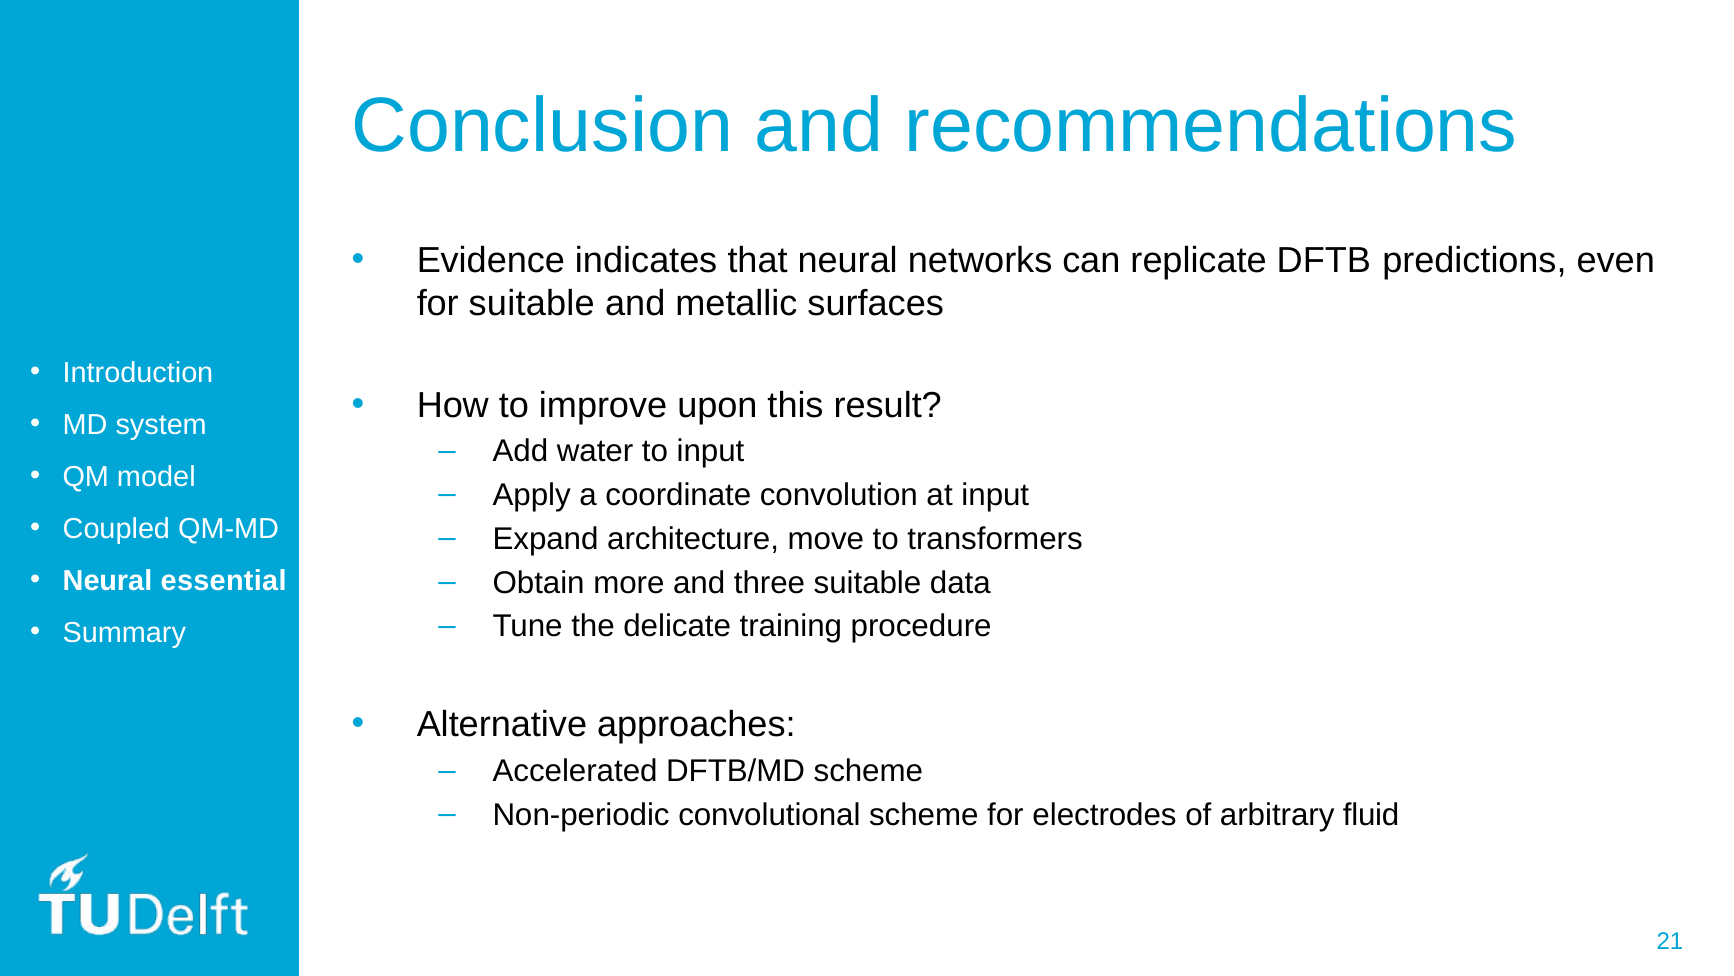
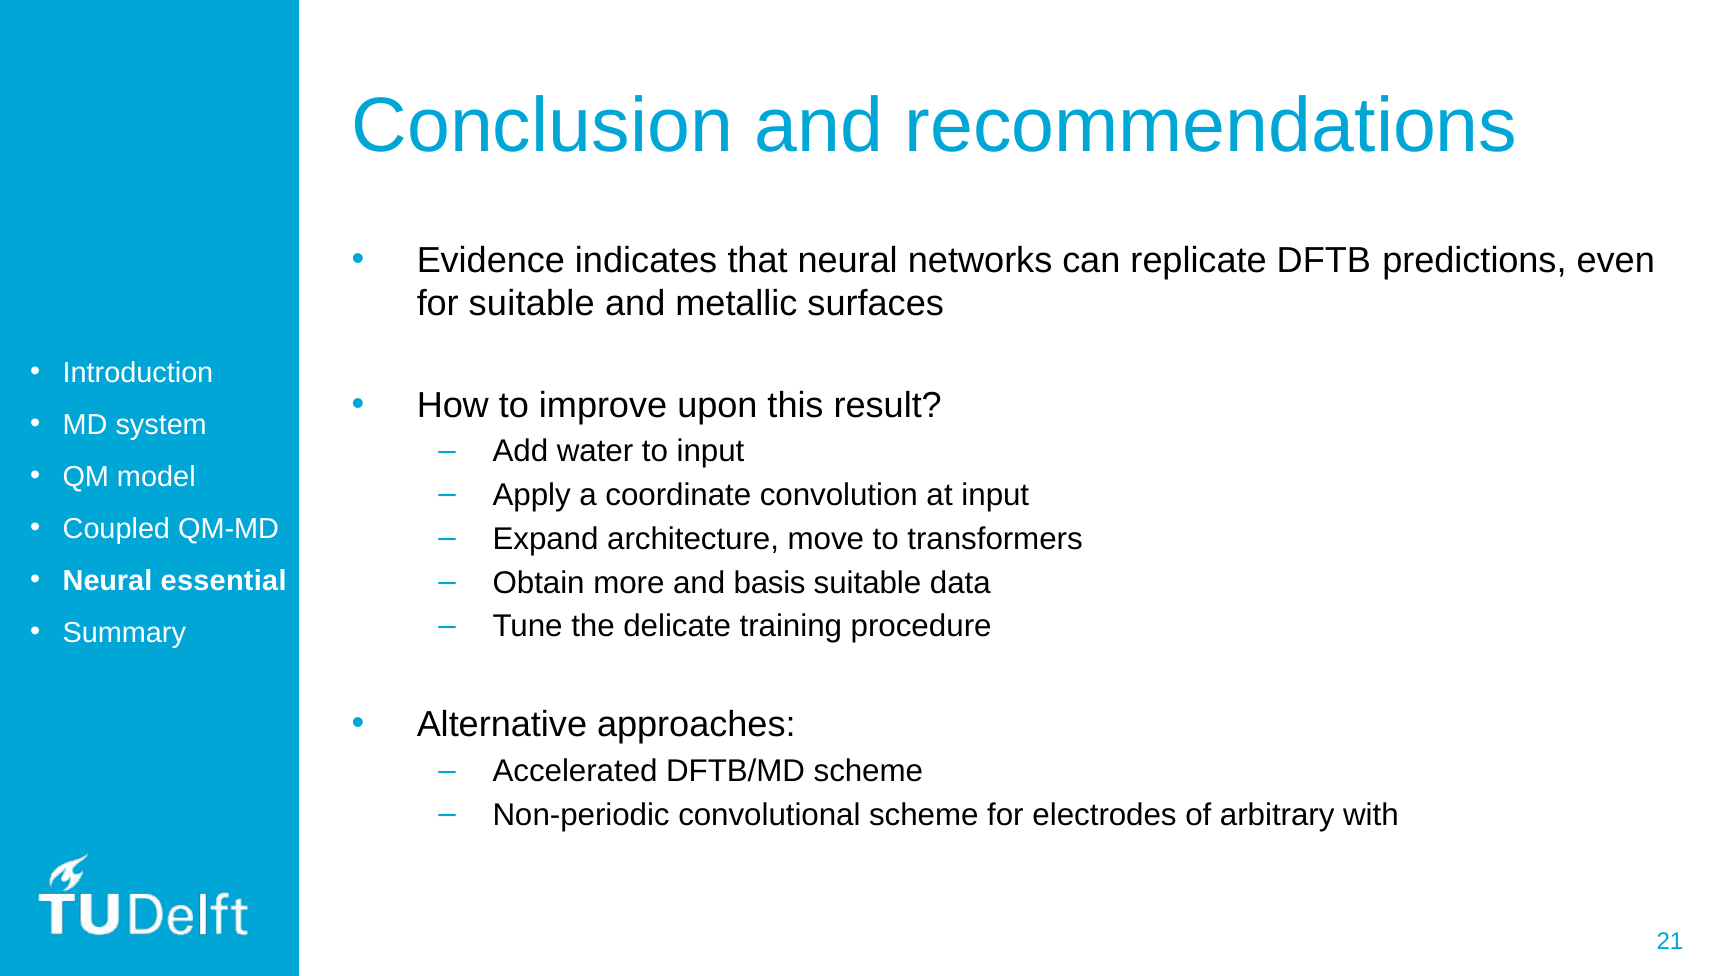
three: three -> basis
fluid: fluid -> with
